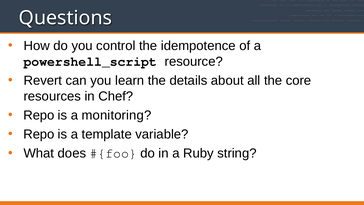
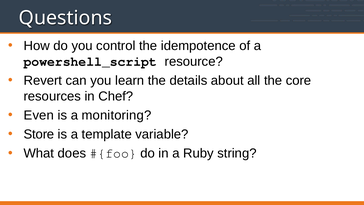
Repo at (39, 115): Repo -> Even
Repo at (39, 134): Repo -> Store
